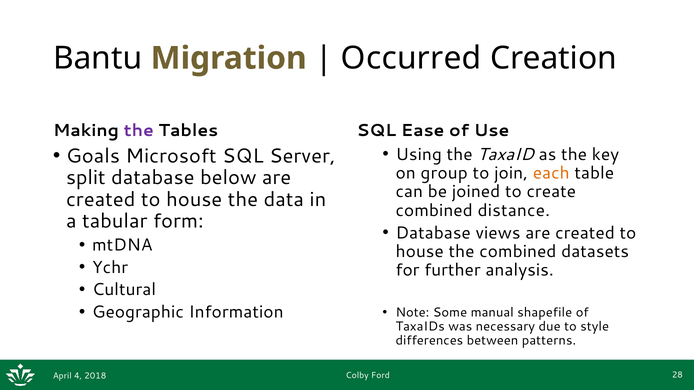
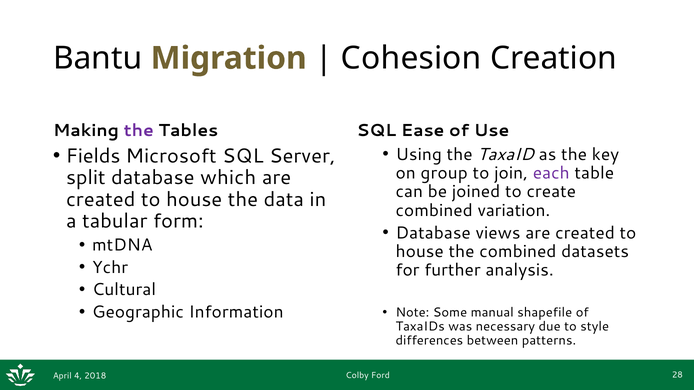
Occurred: Occurred -> Cohesion
Goals: Goals -> Fields
each colour: orange -> purple
below: below -> which
distance: distance -> variation
